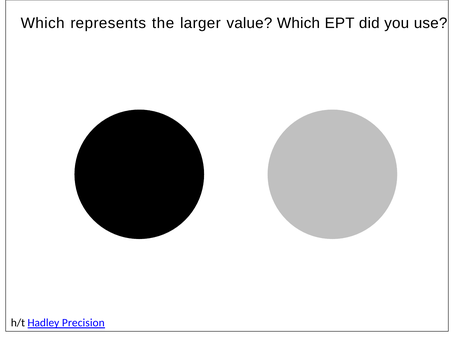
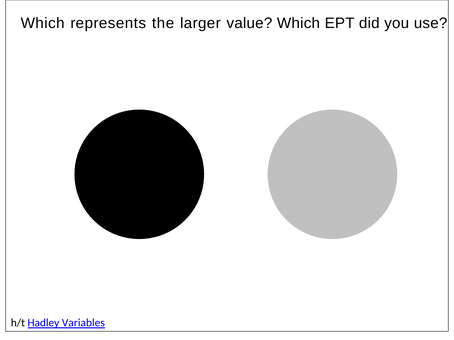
Precision: Precision -> Variables
